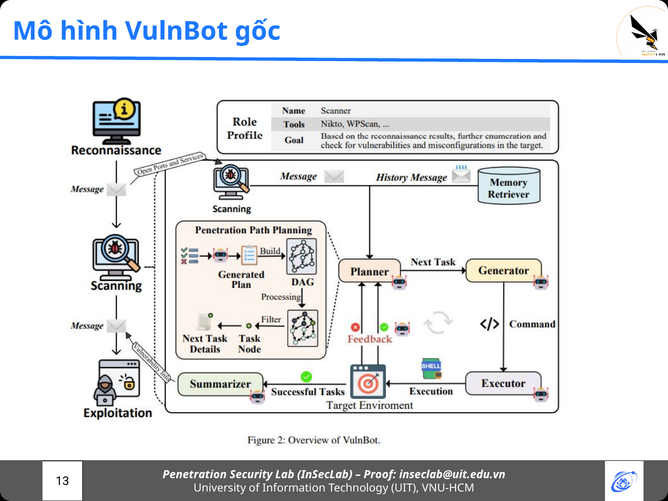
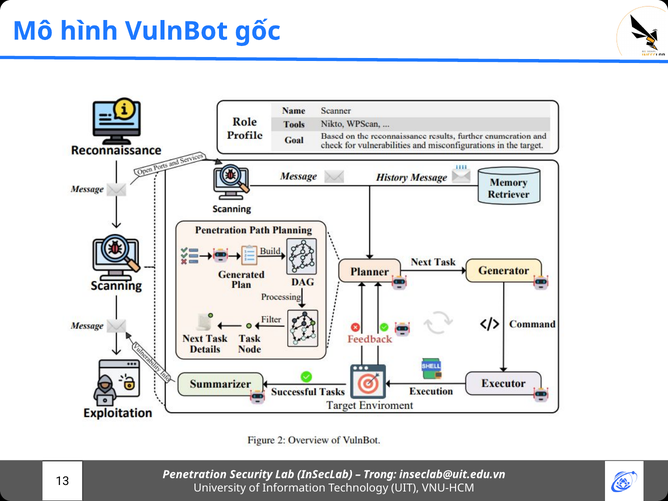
Proof: Proof -> Trong
